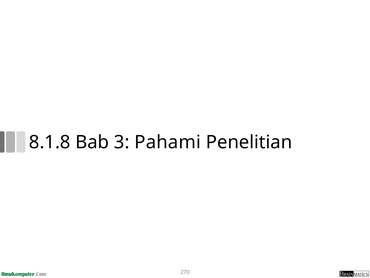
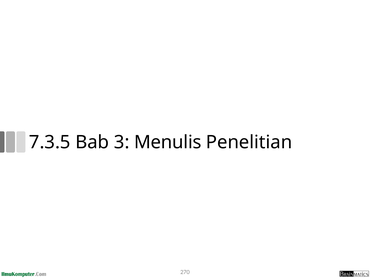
8.1.8: 8.1.8 -> 7.3.5
Pahami: Pahami -> Menulis
